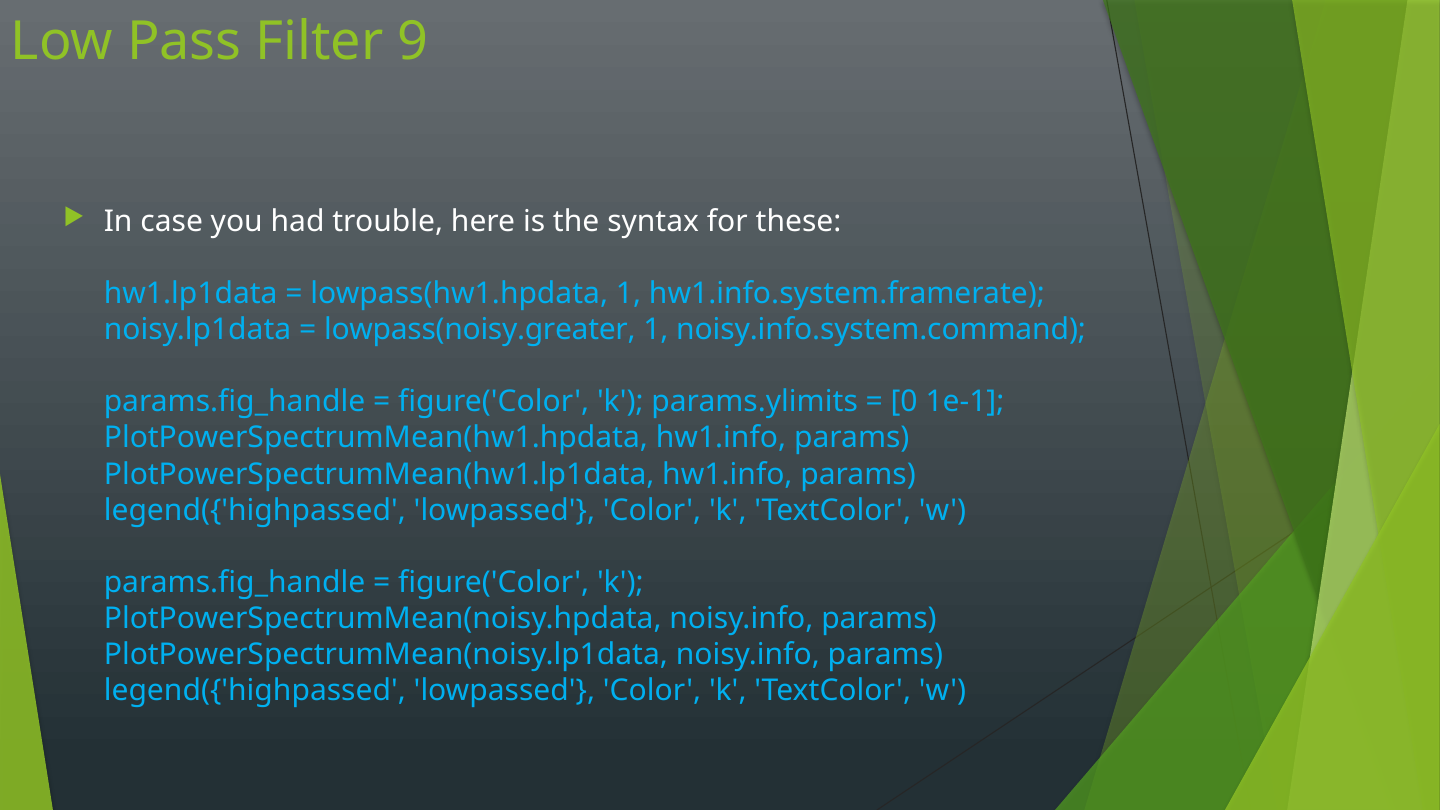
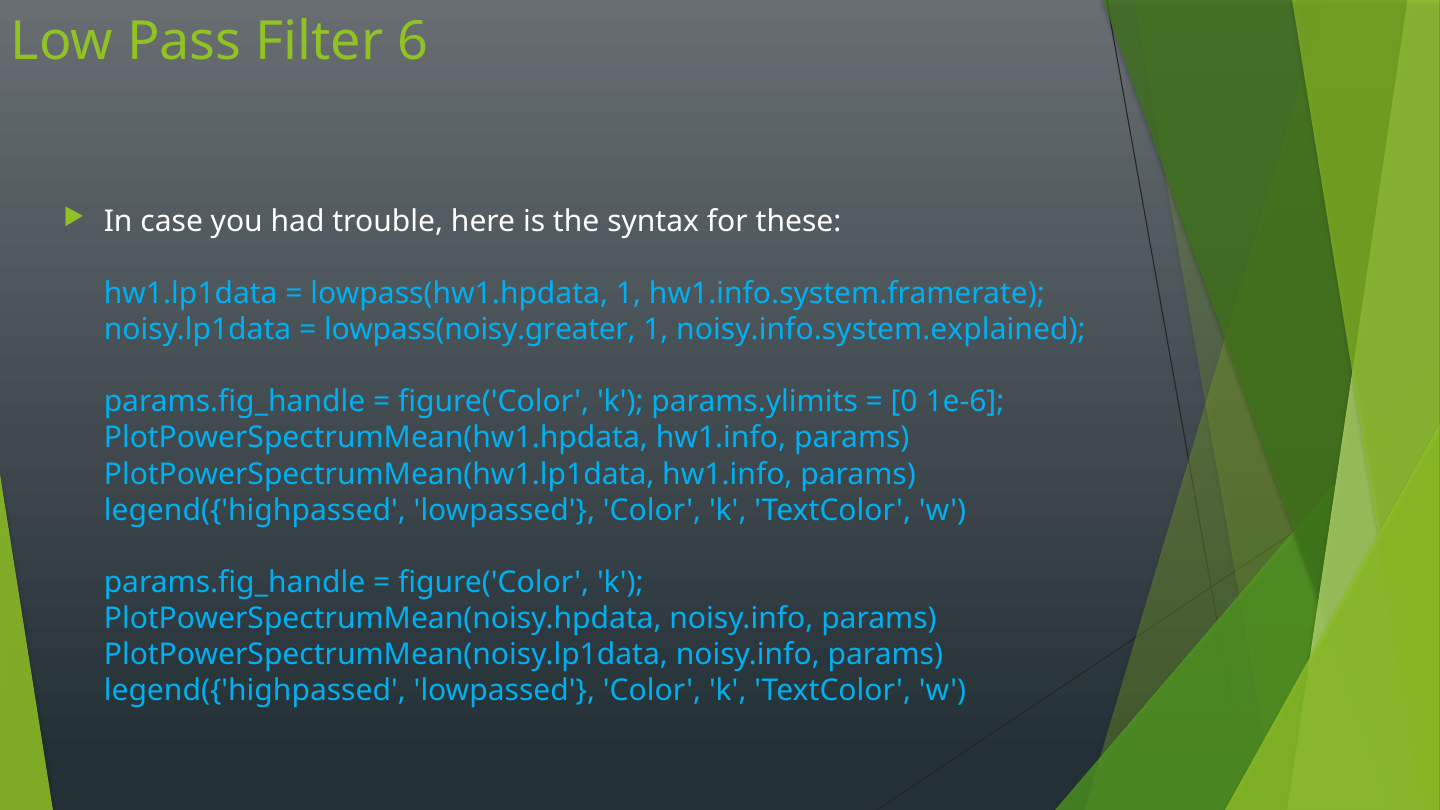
9: 9 -> 6
noisy.info.system.command: noisy.info.system.command -> noisy.info.system.explained
1e-1: 1e-1 -> 1e-6
